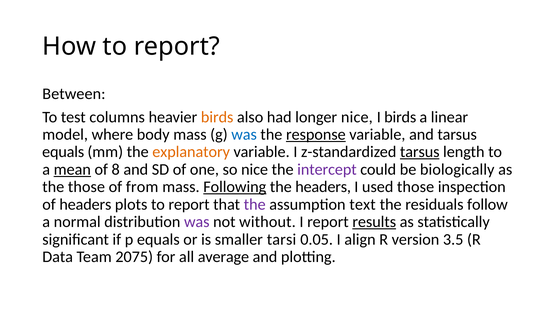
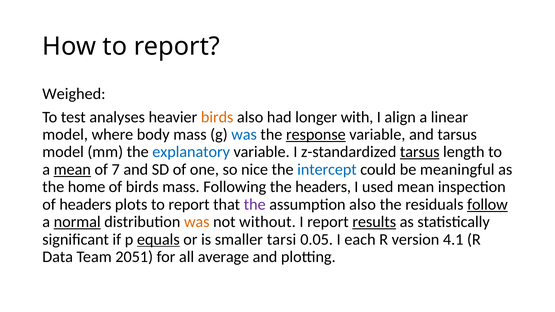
Between: Between -> Weighed
columns: columns -> analyses
longer nice: nice -> with
I birds: birds -> align
equals at (63, 152): equals -> model
explanatory colour: orange -> blue
8: 8 -> 7
intercept colour: purple -> blue
biologically: biologically -> meaningful
the those: those -> home
of from: from -> birds
Following underline: present -> none
used those: those -> mean
assumption text: text -> also
follow underline: none -> present
normal underline: none -> present
was at (197, 222) colour: purple -> orange
equals at (158, 240) underline: none -> present
align: align -> each
3.5: 3.5 -> 4.1
2075: 2075 -> 2051
